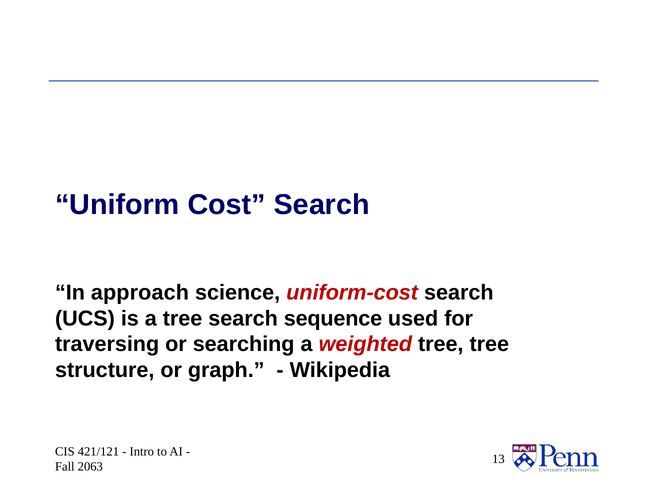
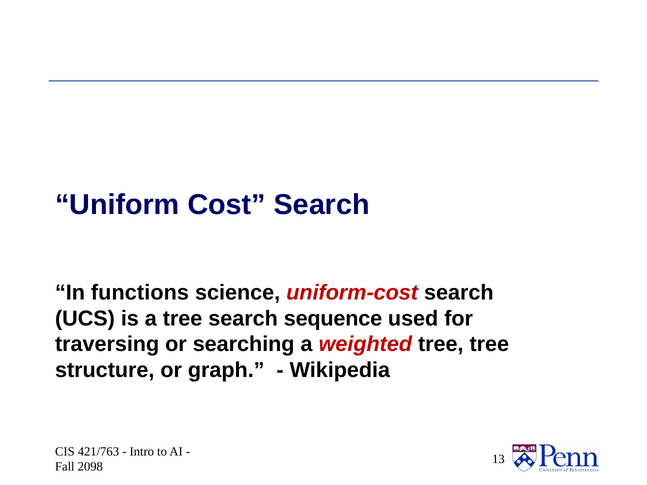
approach: approach -> functions
421/121: 421/121 -> 421/763
2063: 2063 -> 2098
